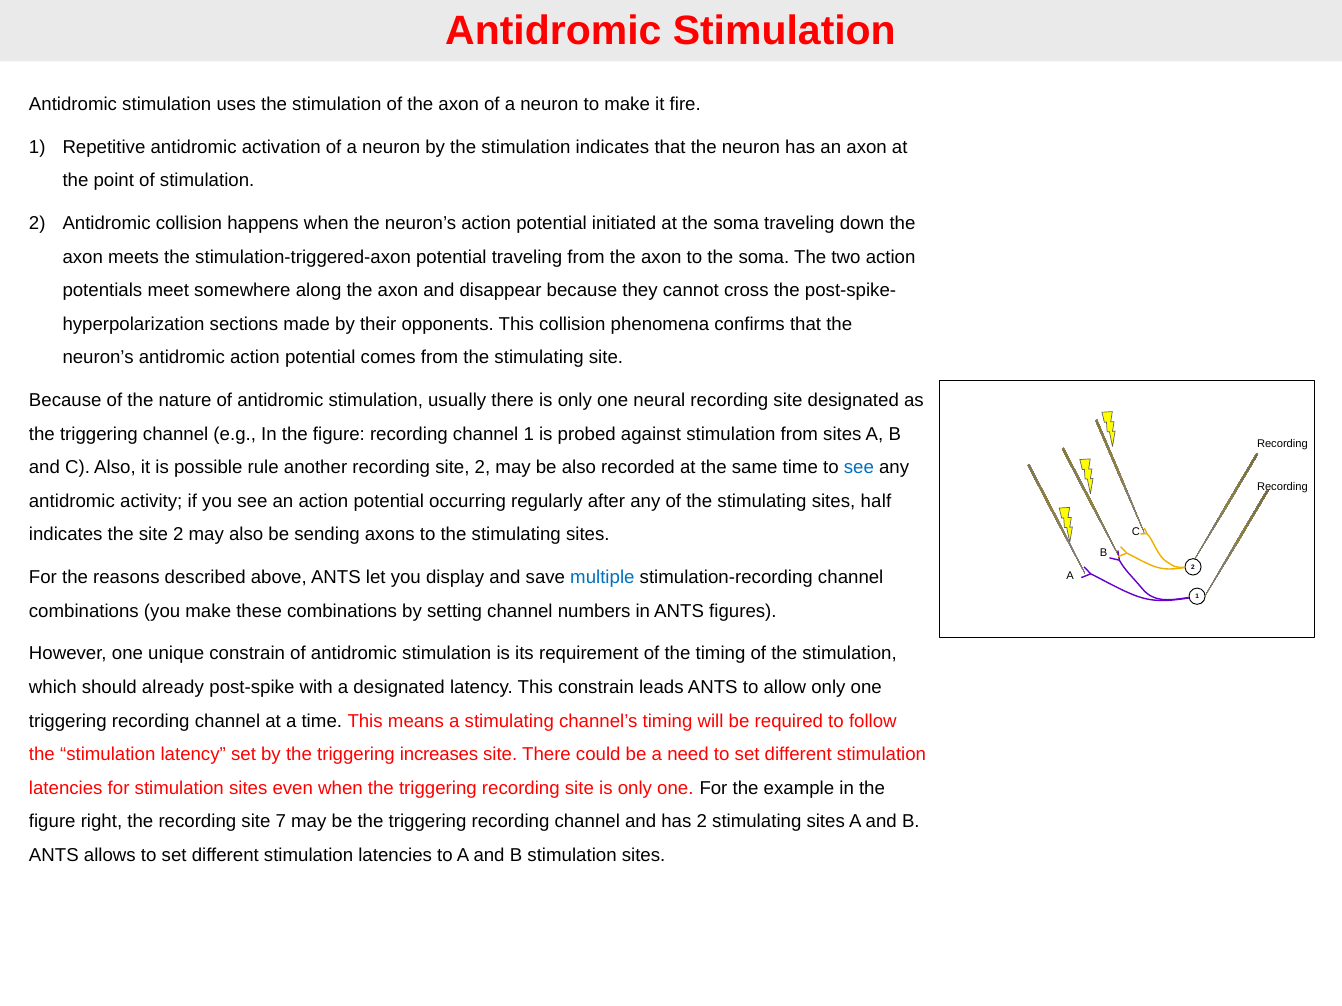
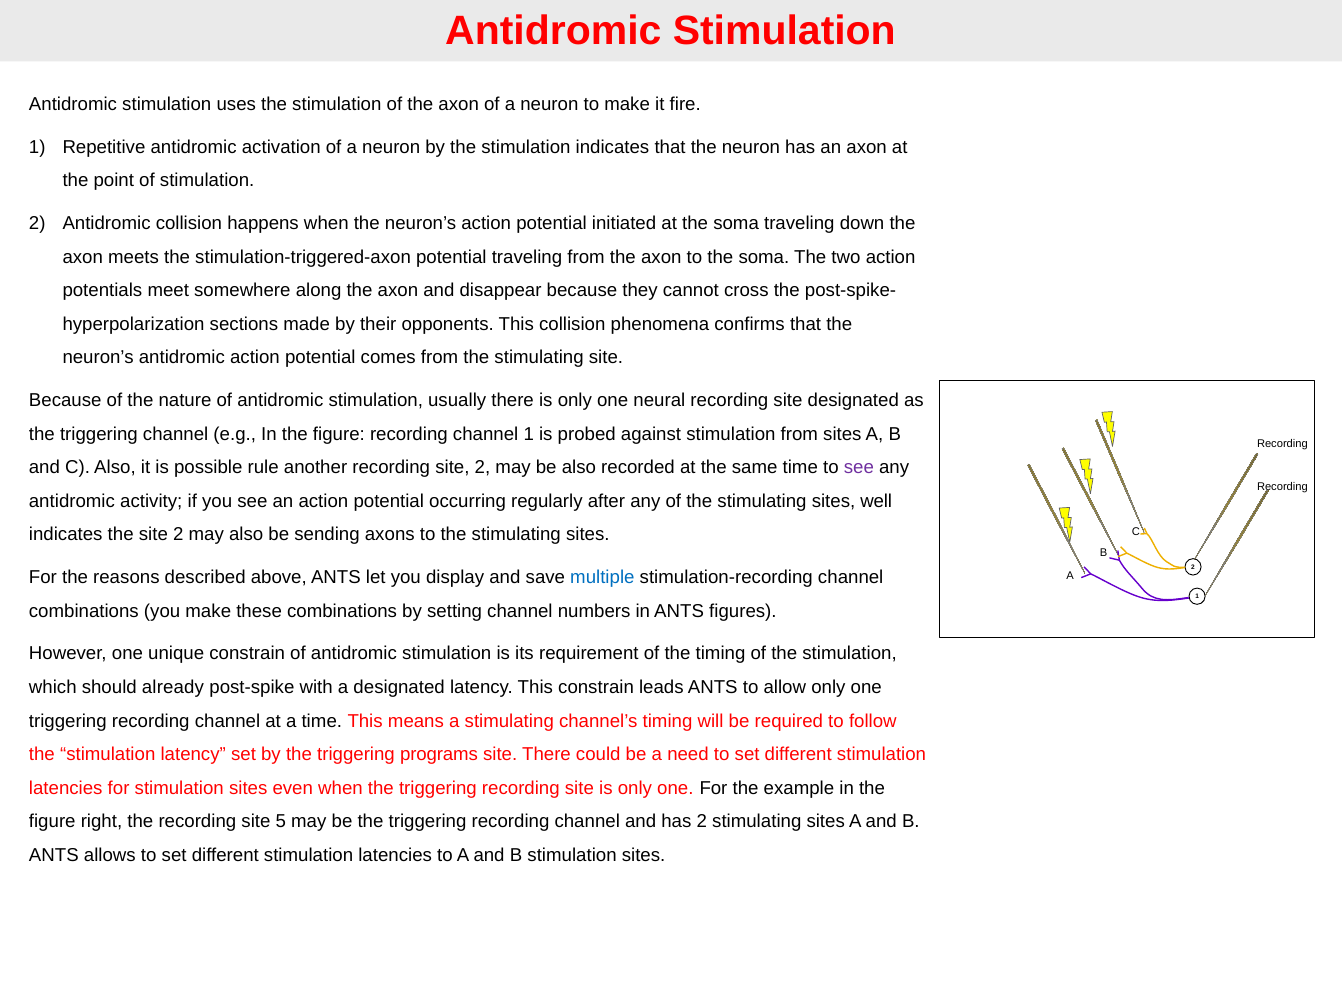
see at (859, 468) colour: blue -> purple
half: half -> well
increases: increases -> programs
7: 7 -> 5
